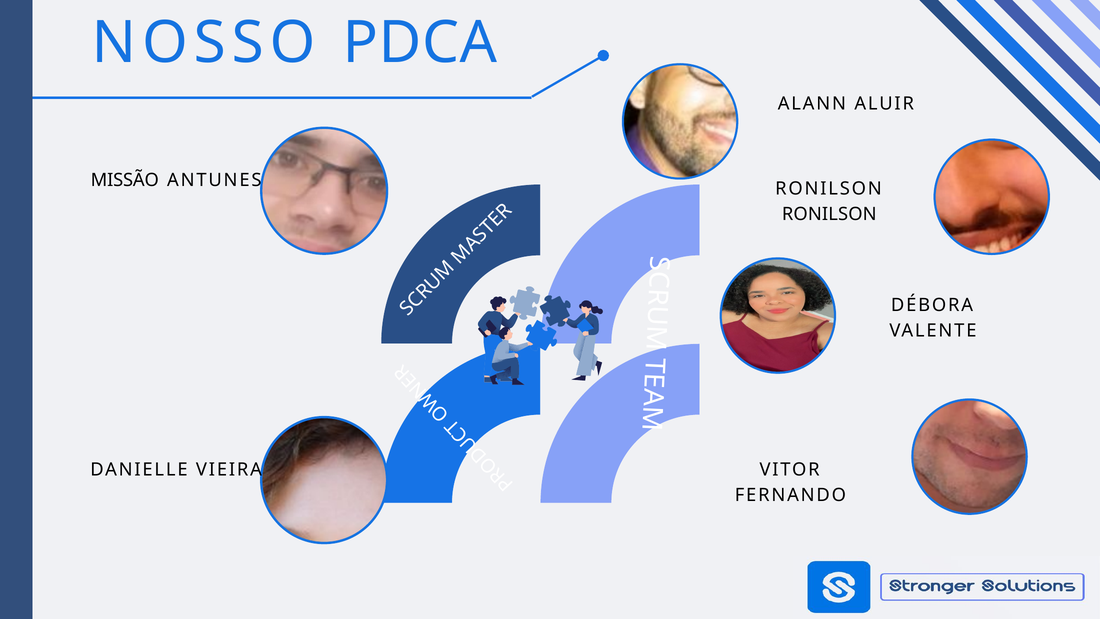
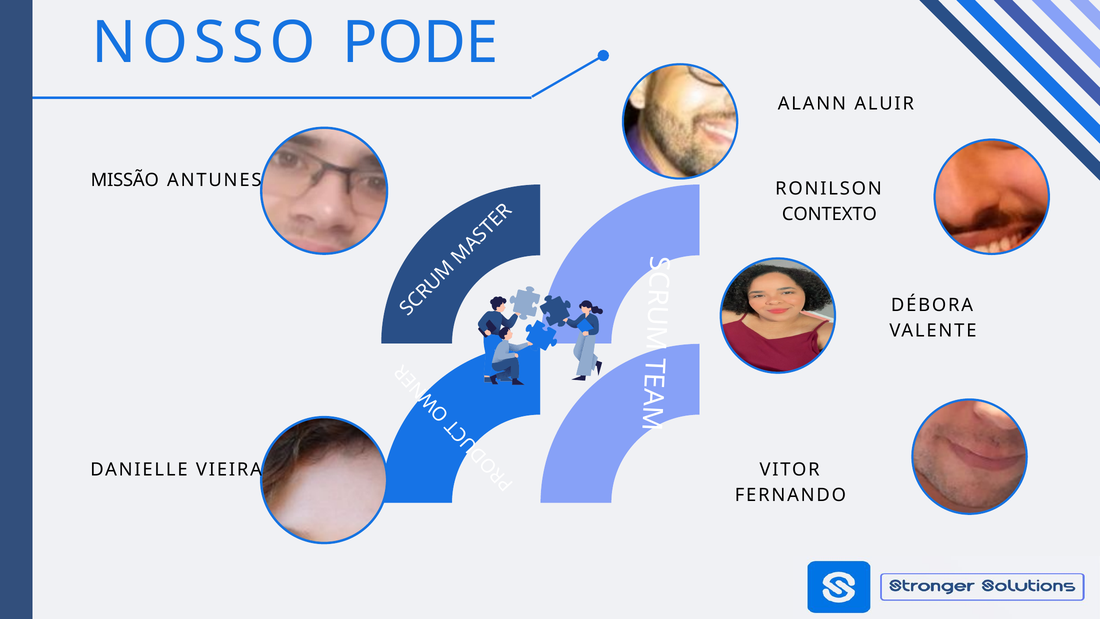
PDCA: PDCA -> PODE
RONILSON at (829, 214): RONILSON -> CONTEXTO
